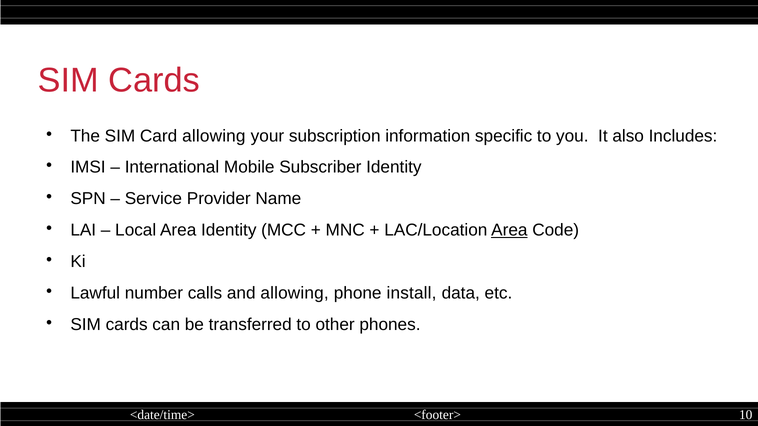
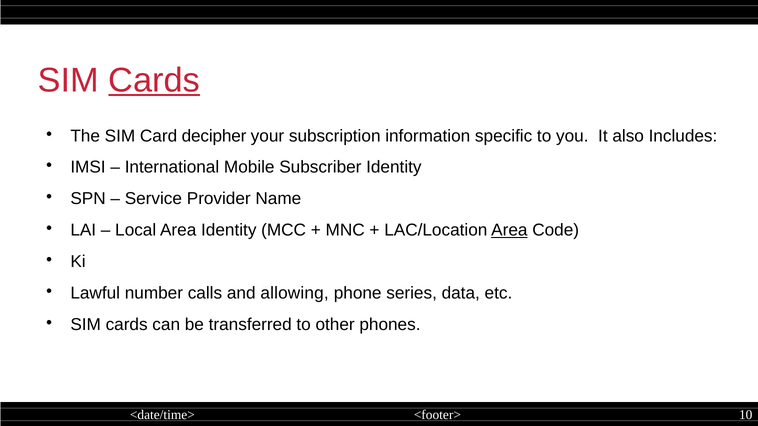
Cards at (154, 80) underline: none -> present
Card allowing: allowing -> decipher
install: install -> series
